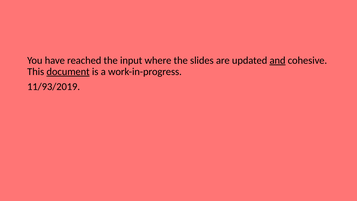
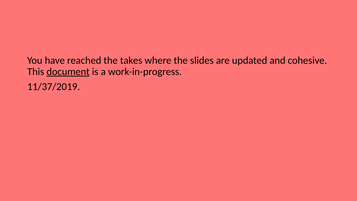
input: input -> takes
and underline: present -> none
11/93/2019: 11/93/2019 -> 11/37/2019
